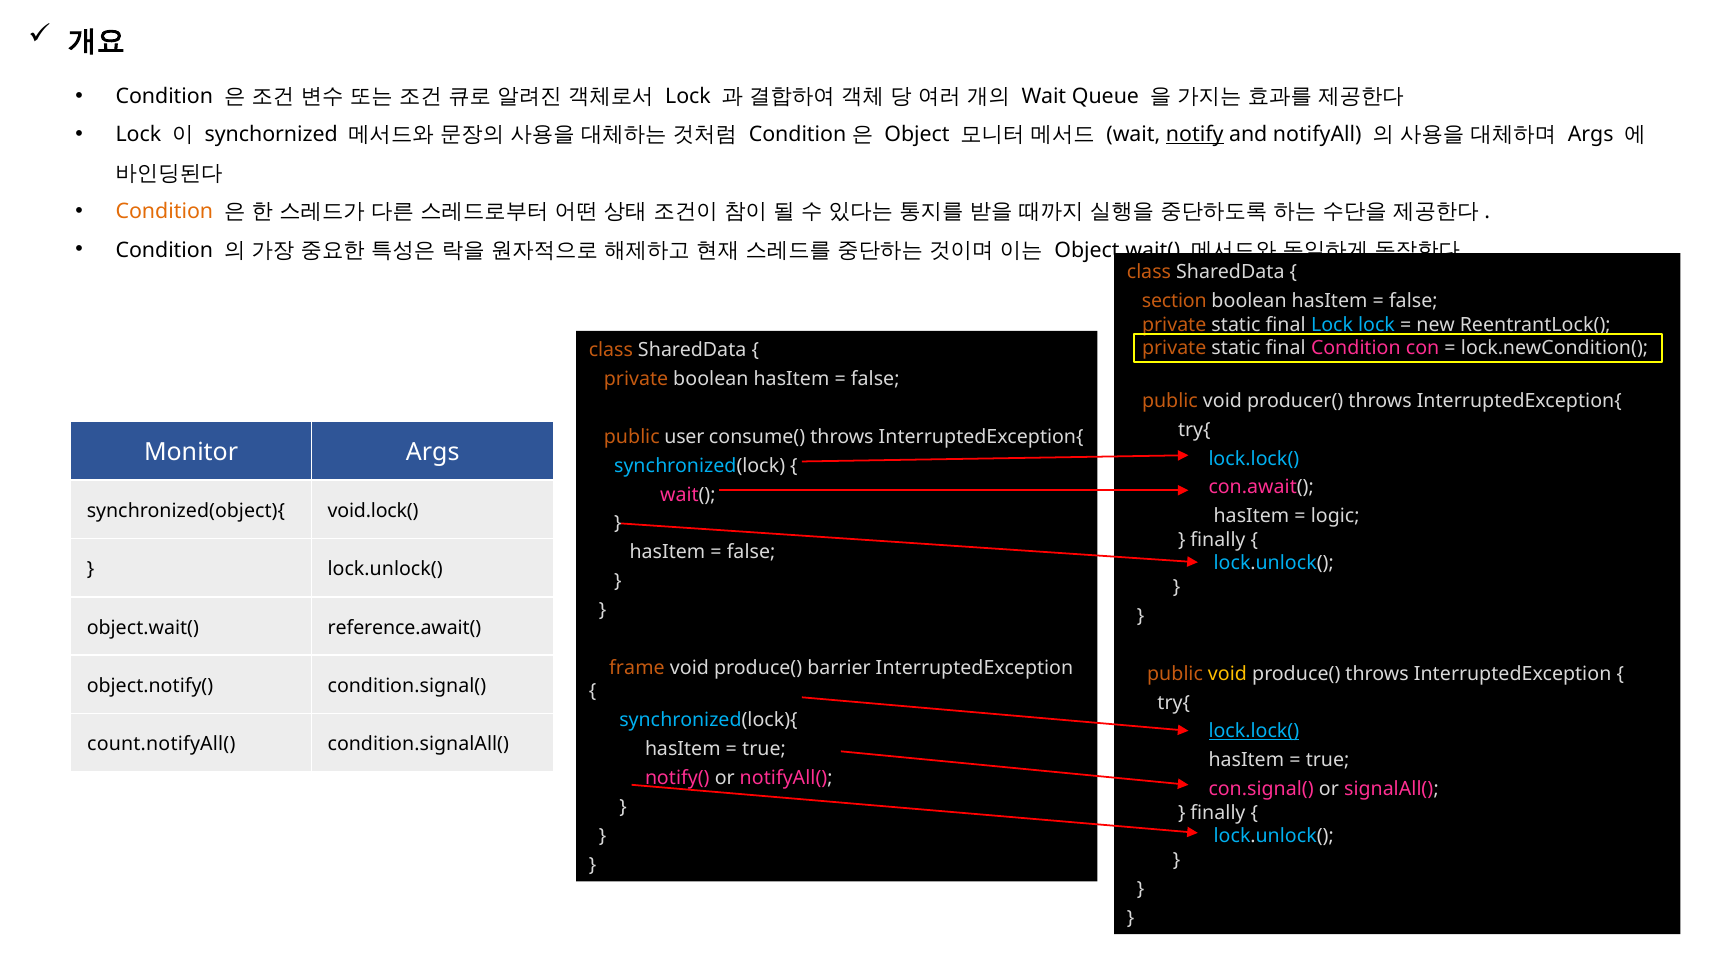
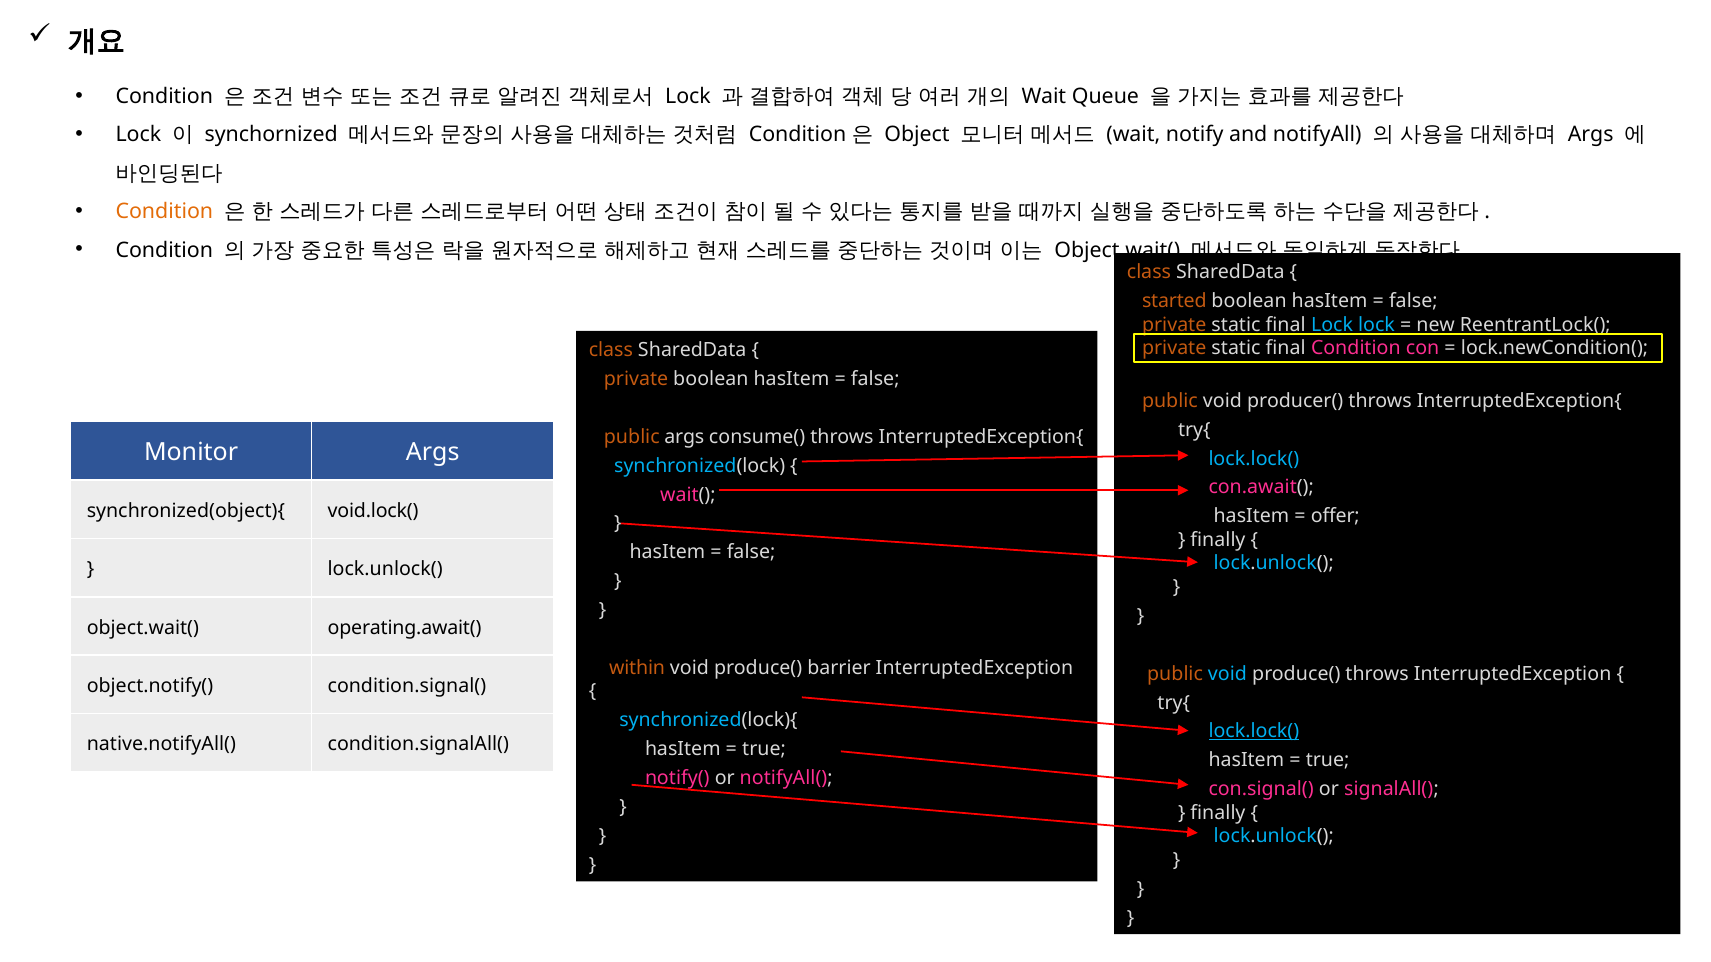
notify underline: present -> none
section: section -> started
public user: user -> args
logic: logic -> offer
reference.await(: reference.await( -> operating.await(
frame: frame -> within
void at (1227, 674) colour: yellow -> light blue
count.notifyAll(: count.notifyAll( -> native.notifyAll(
